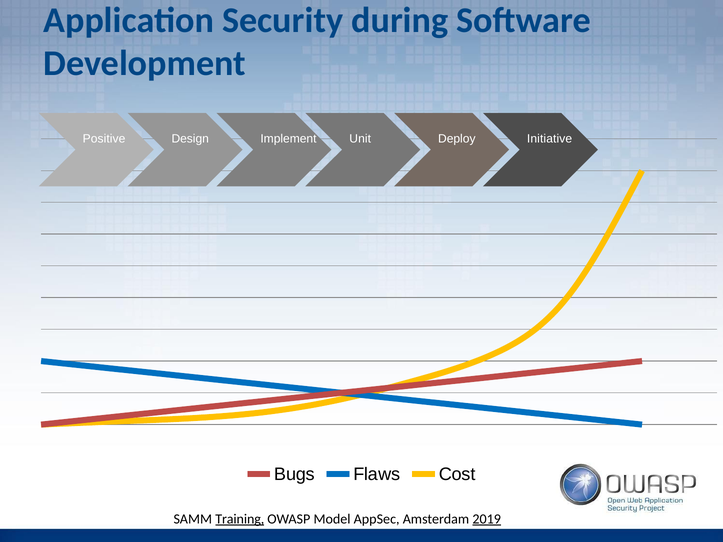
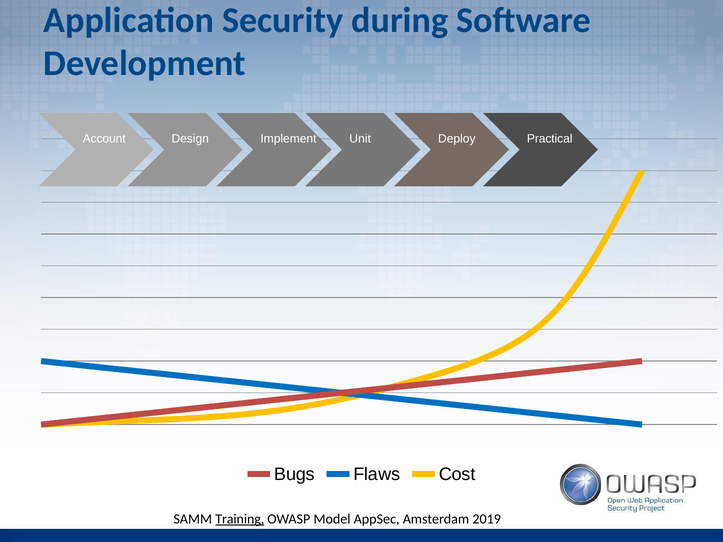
Positive: Positive -> Account
Initiative: Initiative -> Practical
2019 underline: present -> none
